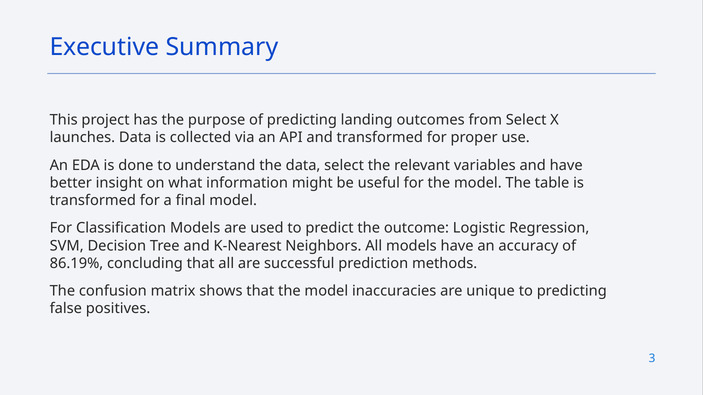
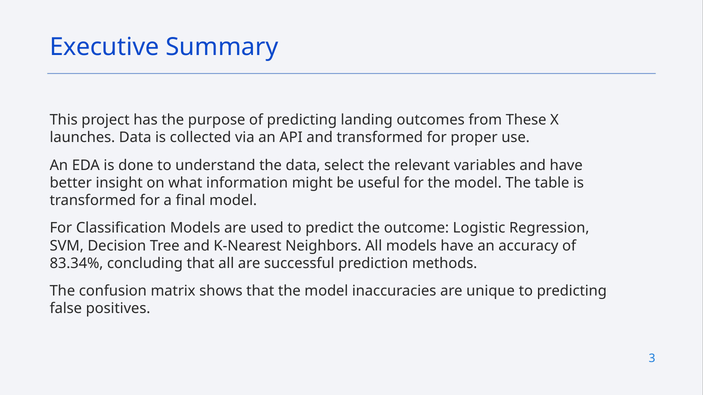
from Select: Select -> These
86.19%: 86.19% -> 83.34%
